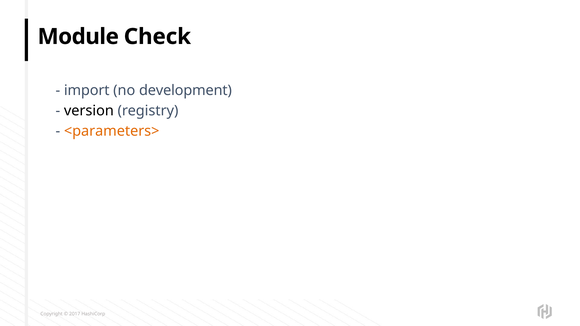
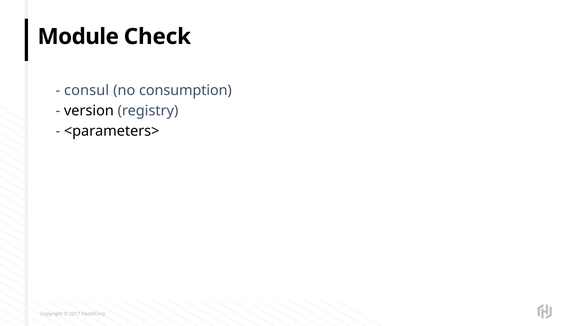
import: import -> consul
development: development -> consumption
<parameters> colour: orange -> black
